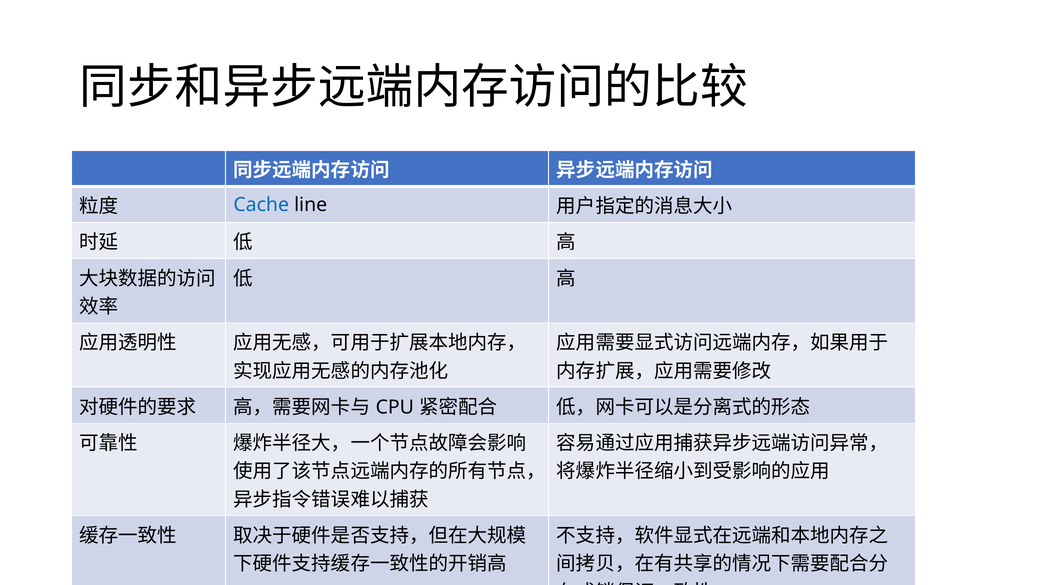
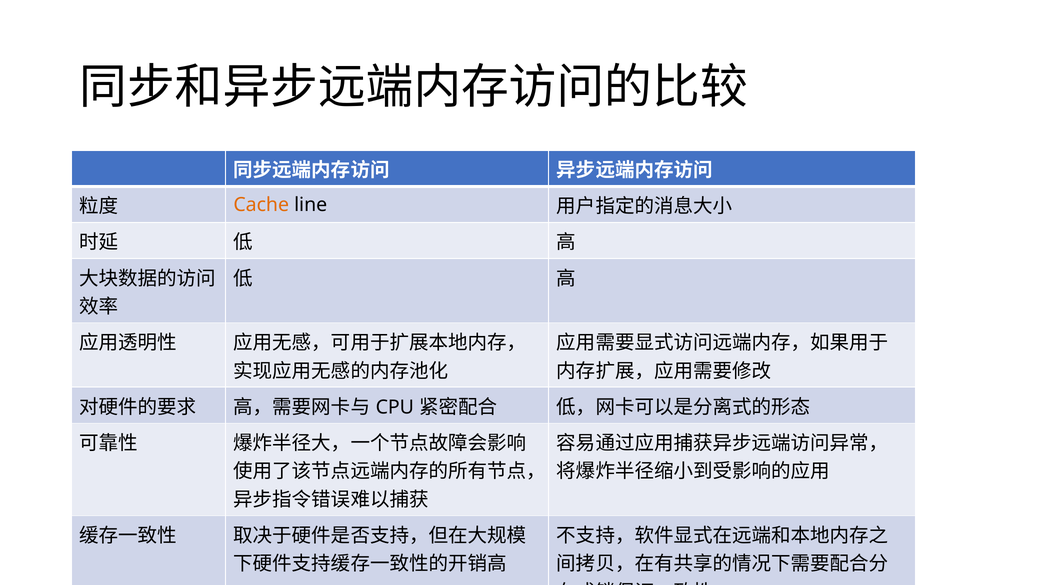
Cache colour: blue -> orange
